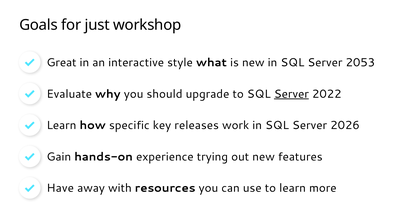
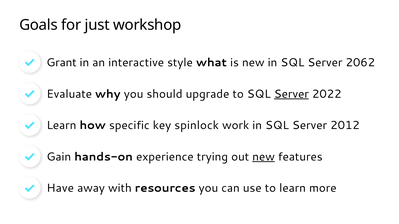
Great: Great -> Grant
2053: 2053 -> 2062
releases: releases -> spinlock
2026: 2026 -> 2012
new at (264, 157) underline: none -> present
